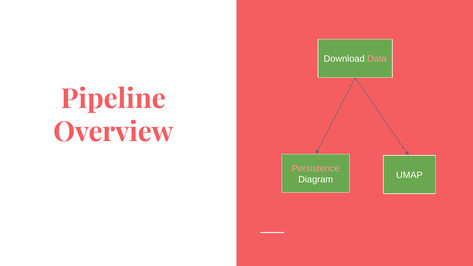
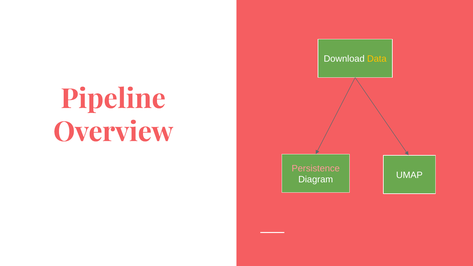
Data colour: pink -> yellow
